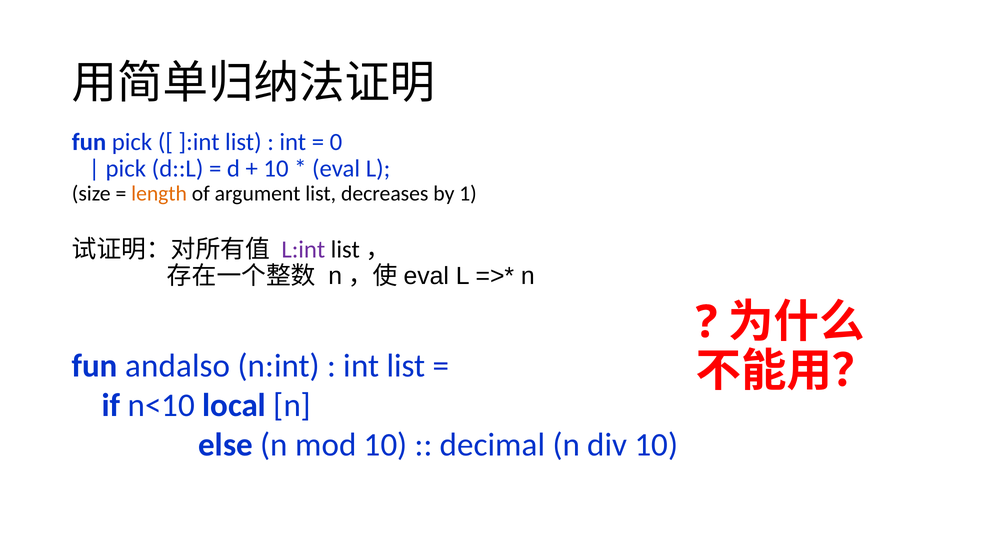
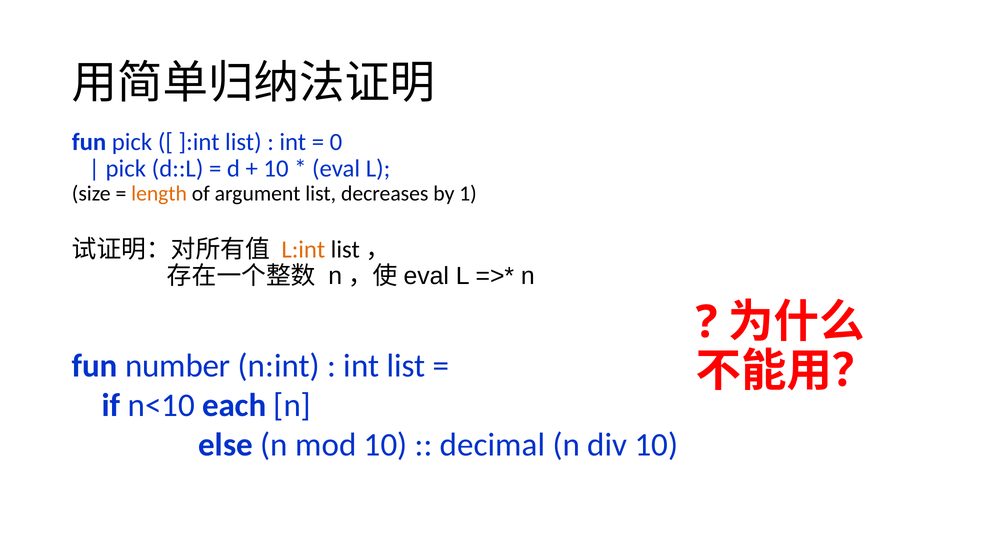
L:int colour: purple -> orange
andalso: andalso -> number
local: local -> each
